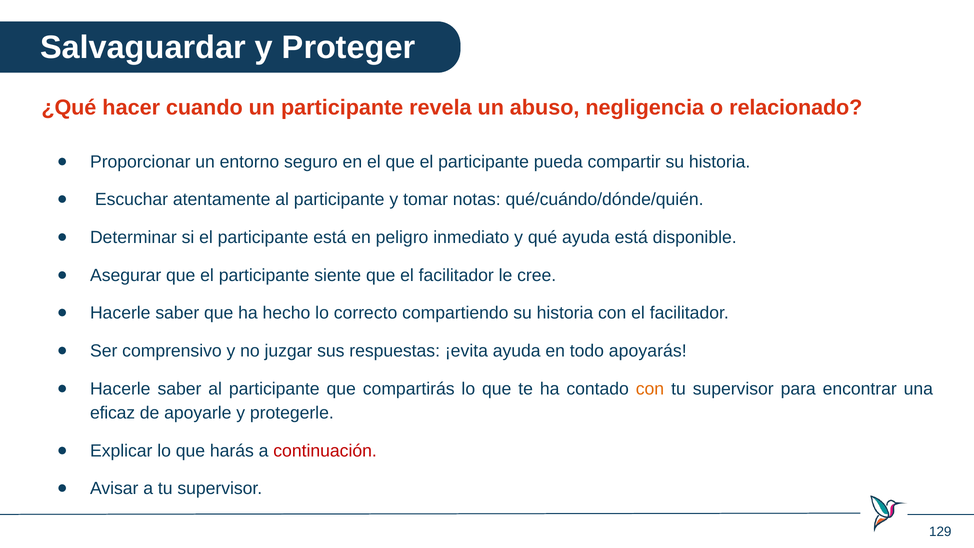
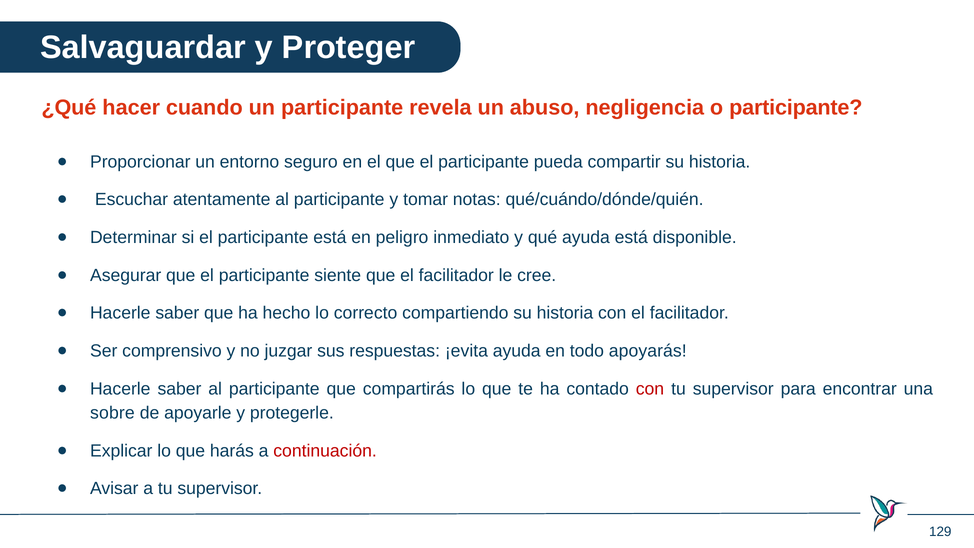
o relacionado: relacionado -> participante
con at (650, 389) colour: orange -> red
eficaz: eficaz -> sobre
